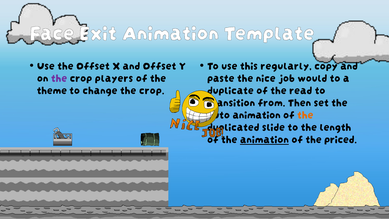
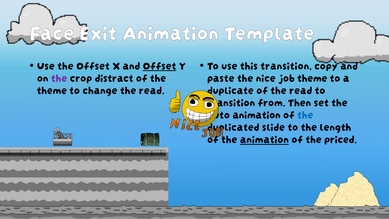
Offset at (160, 66) underline: none -> present
this regularly: regularly -> transition
players: players -> distract
job would: would -> theme
change the crop: crop -> read
the at (305, 115) colour: orange -> blue
